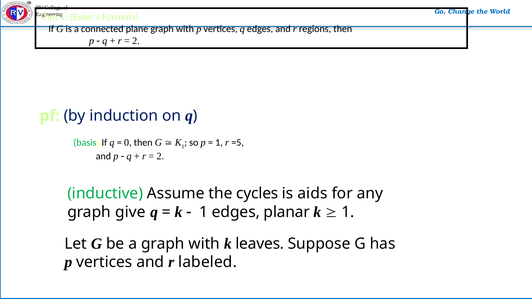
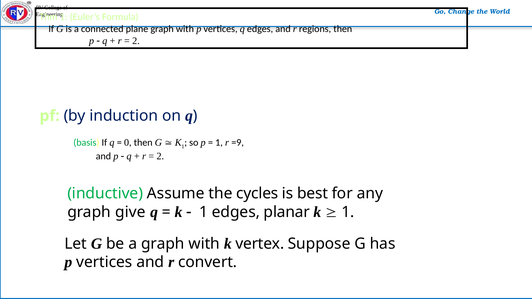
=5: =5 -> =9
aids: aids -> best
leaves: leaves -> vertex
labeled: labeled -> convert
